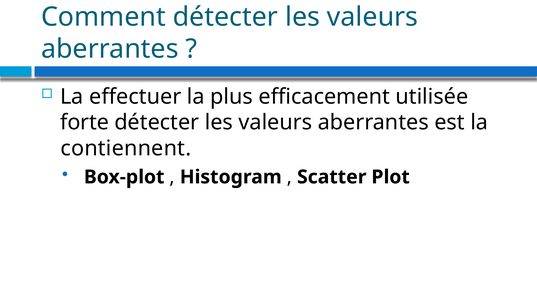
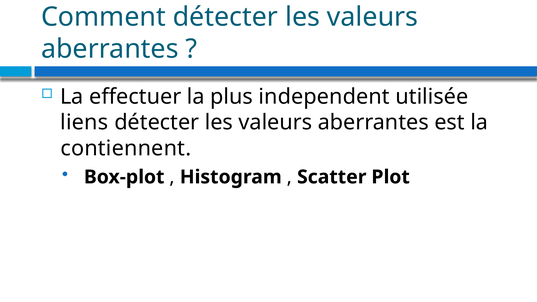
efficacement: efficacement -> independent
forte: forte -> liens
